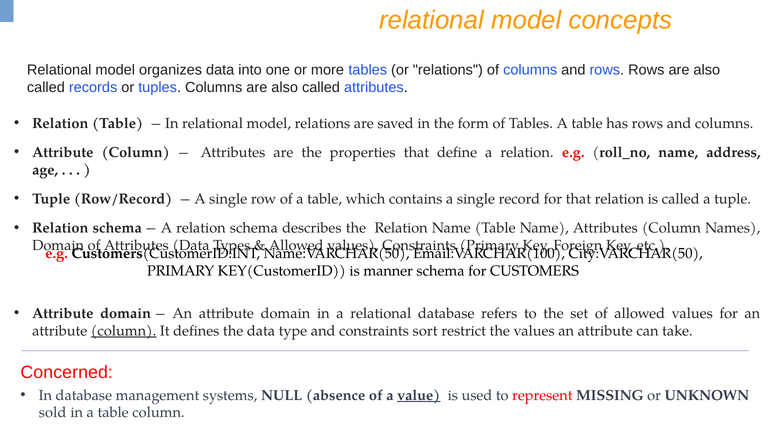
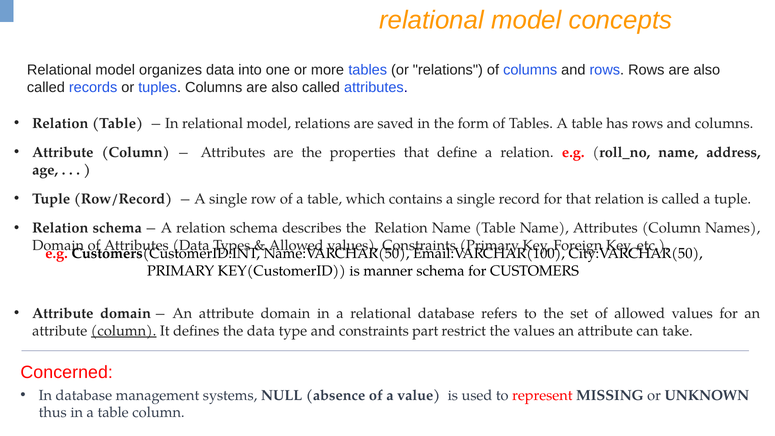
sort: sort -> part
value underline: present -> none
sold: sold -> thus
